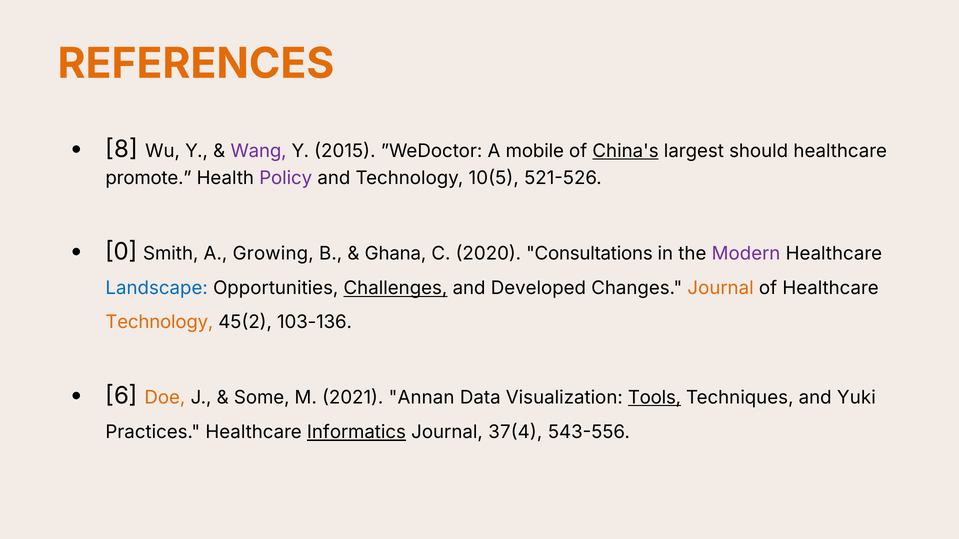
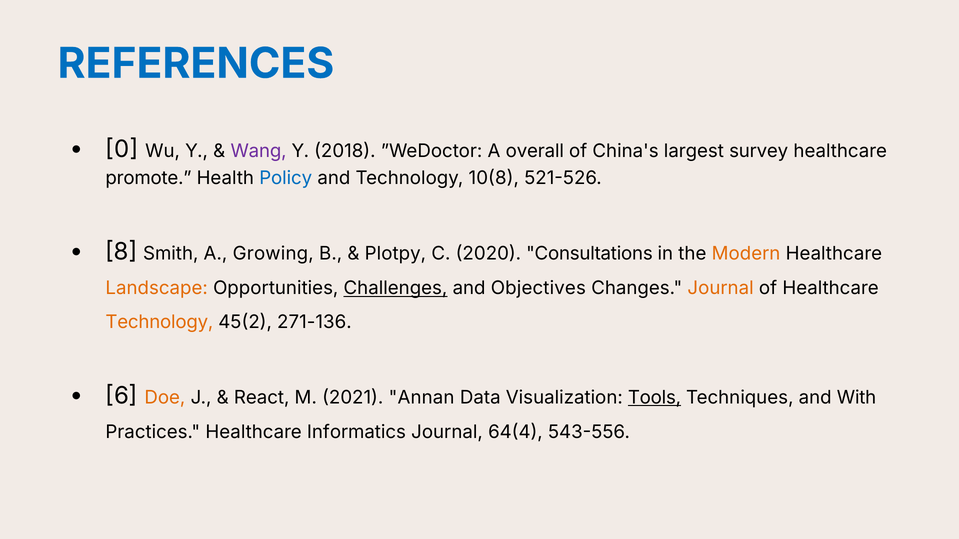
REFERENCES colour: orange -> blue
8: 8 -> 0
2015: 2015 -> 2018
mobile: mobile -> overall
China's underline: present -> none
should: should -> survey
Policy colour: purple -> blue
10(5: 10(5 -> 10(8
0: 0 -> 8
Ghana: Ghana -> Plotpy
Modern colour: purple -> orange
Landscape colour: blue -> orange
Developed: Developed -> Objectives
103-136: 103-136 -> 271-136
Some: Some -> React
Yuki: Yuki -> With
Informatics underline: present -> none
37(4: 37(4 -> 64(4
